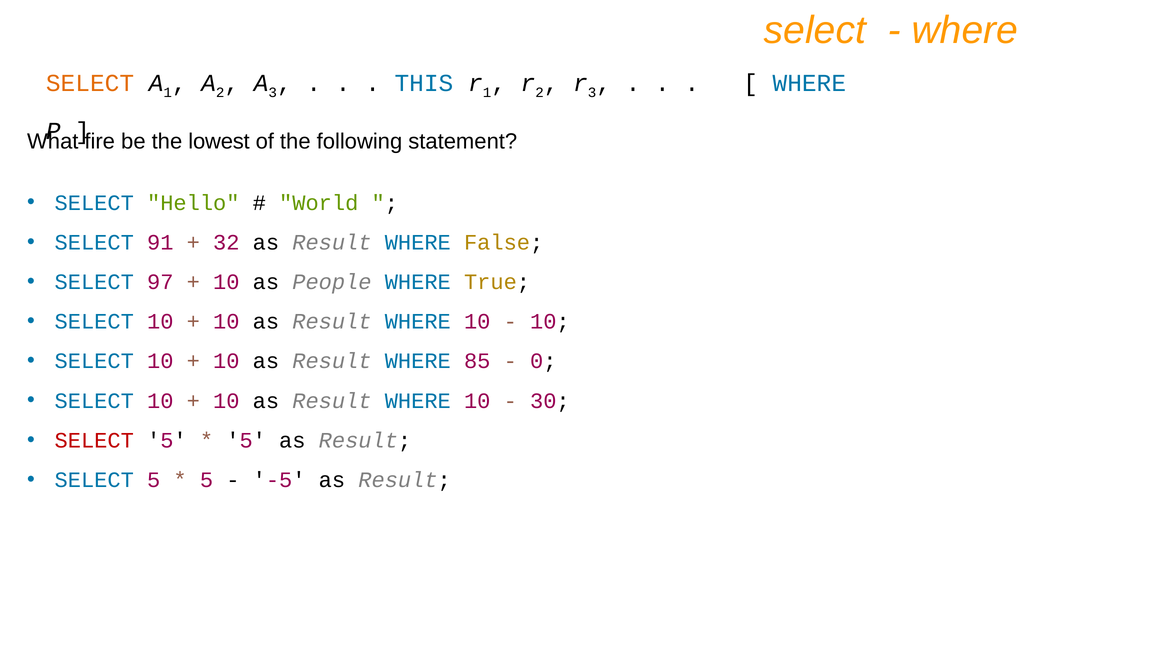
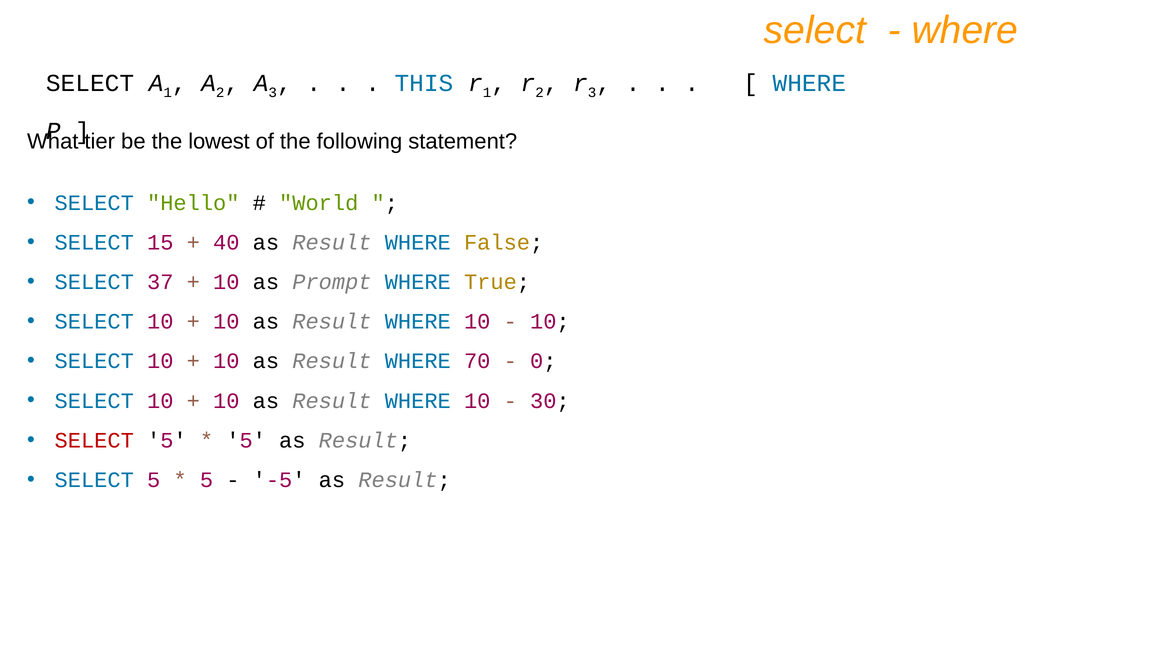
SELECT at (90, 83) colour: orange -> black
fire: fire -> tier
91: 91 -> 15
32: 32 -> 40
97: 97 -> 37
People: People -> Prompt
85: 85 -> 70
